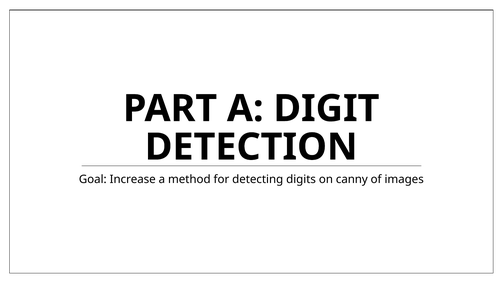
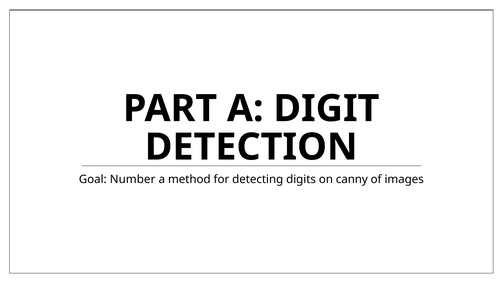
Increase: Increase -> Number
